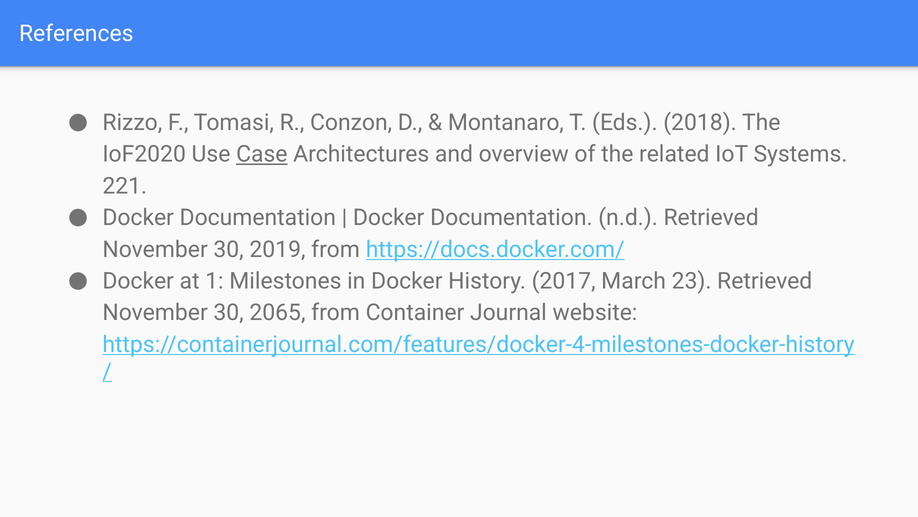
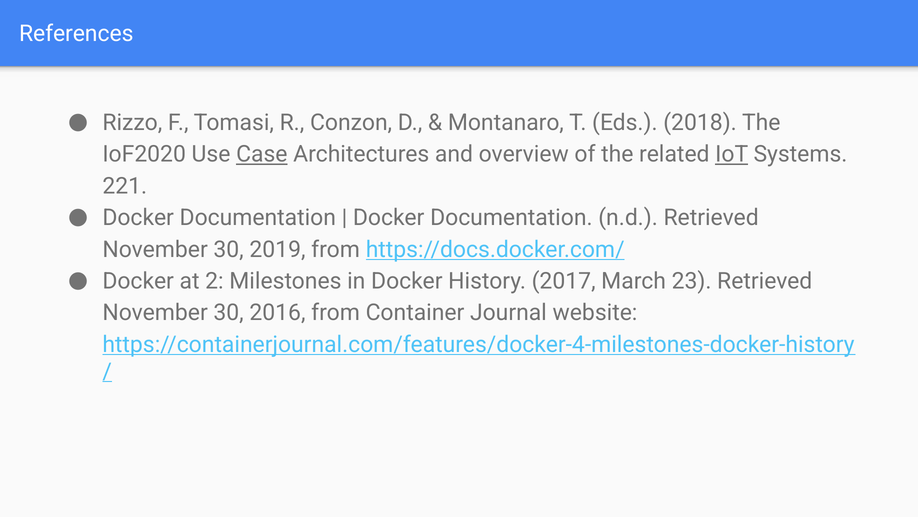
IoT underline: none -> present
1: 1 -> 2
2065: 2065 -> 2016
